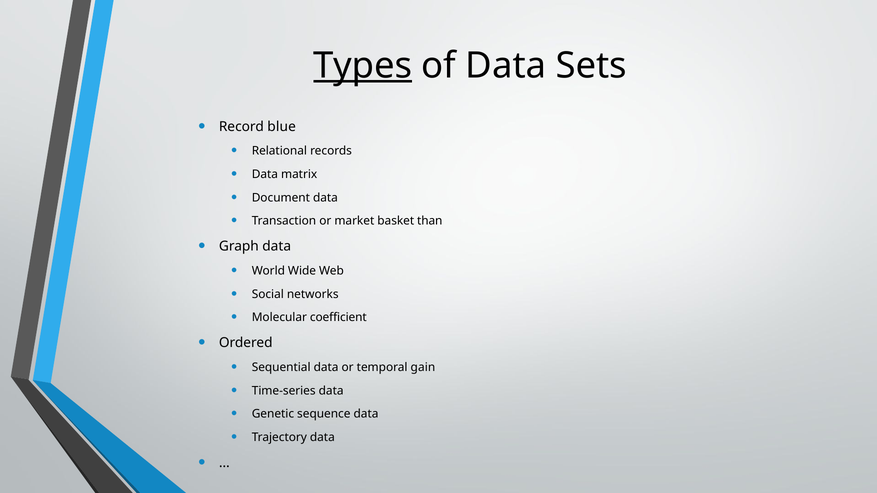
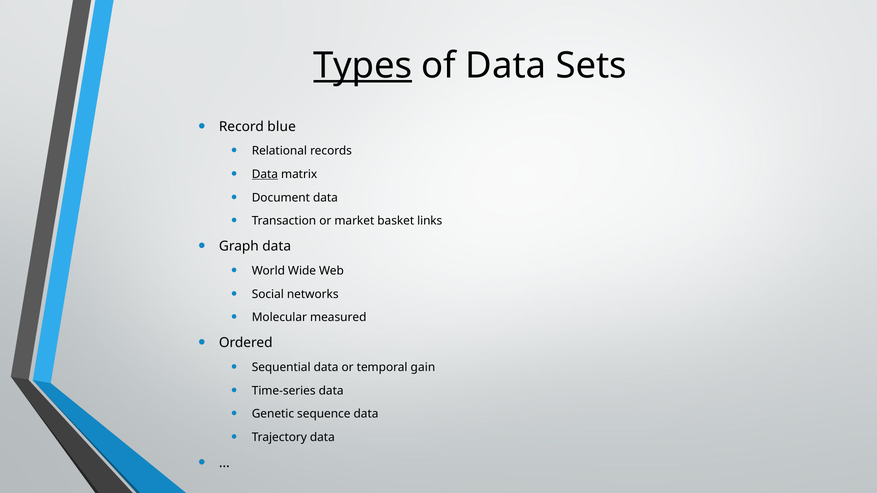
Data at (265, 174) underline: none -> present
than: than -> links
coefficient: coefficient -> measured
